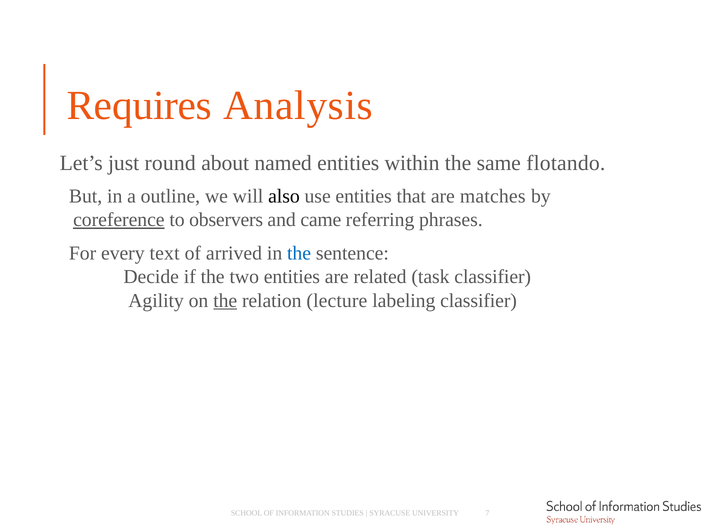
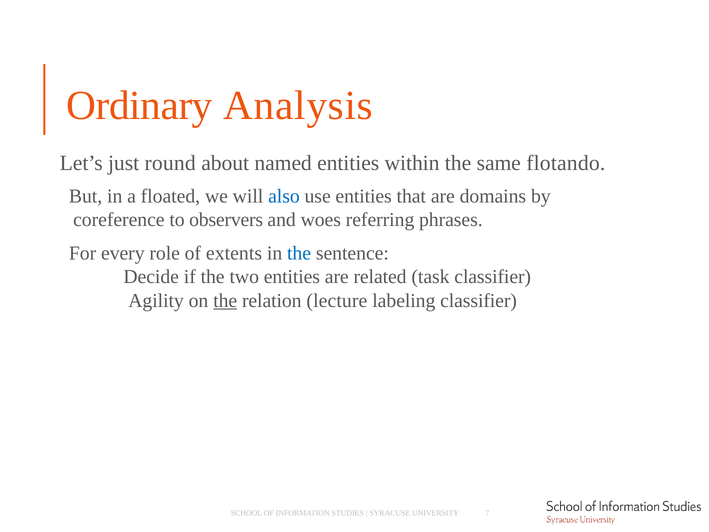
Requires: Requires -> Ordinary
outline: outline -> floated
also colour: black -> blue
matches: matches -> domains
coreference underline: present -> none
came: came -> woes
text: text -> role
arrived: arrived -> extents
